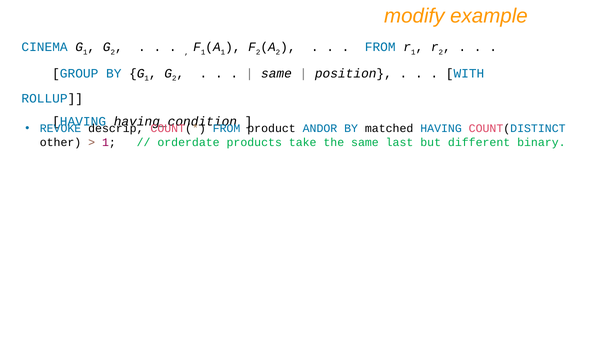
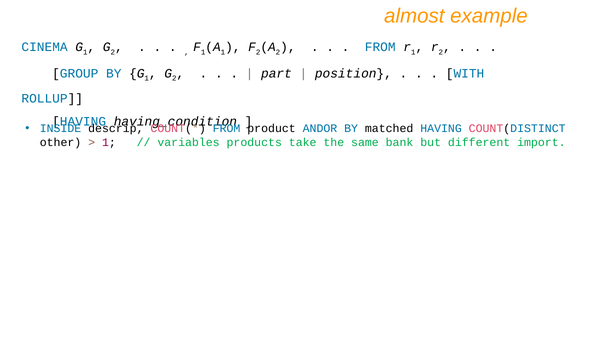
modify: modify -> almost
same at (276, 73): same -> part
REVOKE: REVOKE -> INSIDE
orderdate: orderdate -> variables
last: last -> bank
binary: binary -> import
